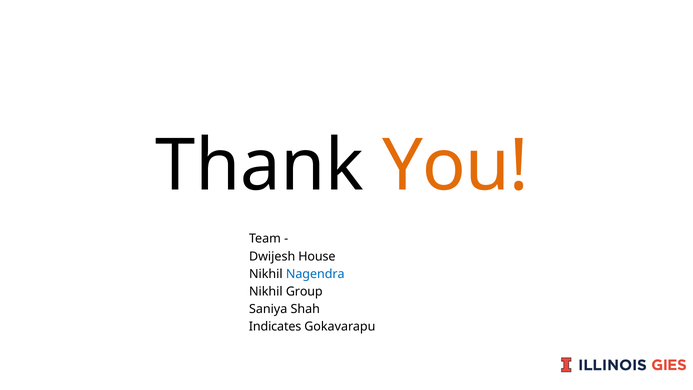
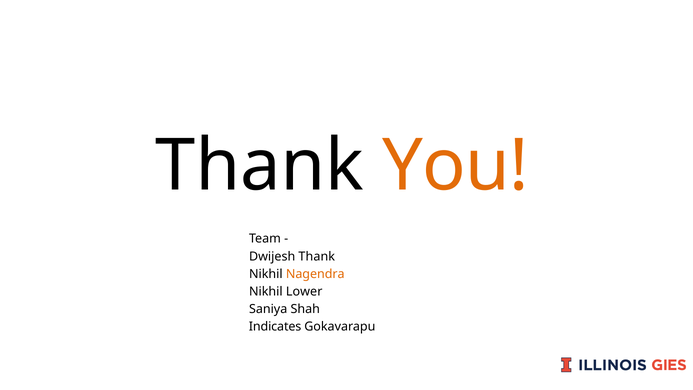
Dwijesh House: House -> Thank
Nagendra colour: blue -> orange
Group: Group -> Lower
